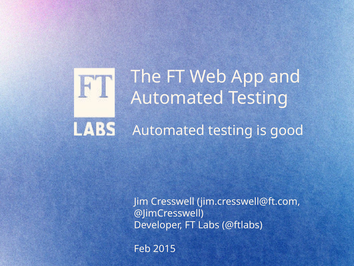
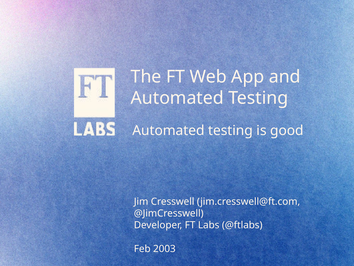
2015: 2015 -> 2003
